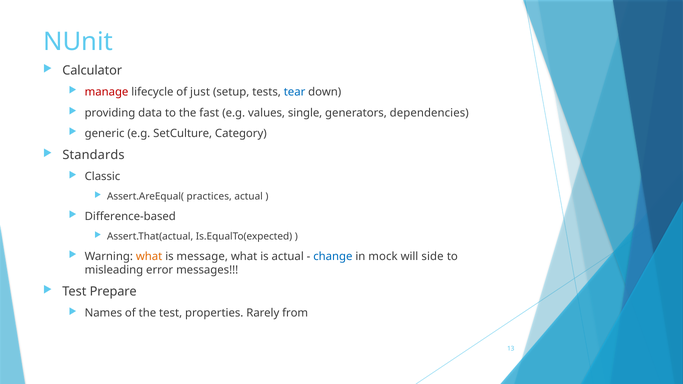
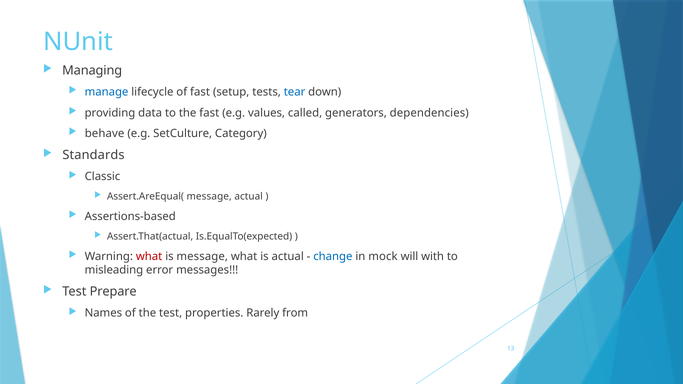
Calculator: Calculator -> Managing
manage colour: red -> blue
of just: just -> fast
single: single -> called
generic: generic -> behave
Assert.AreEqual( practices: practices -> message
Difference-based: Difference-based -> Assertions-based
what at (149, 257) colour: orange -> red
side: side -> with
